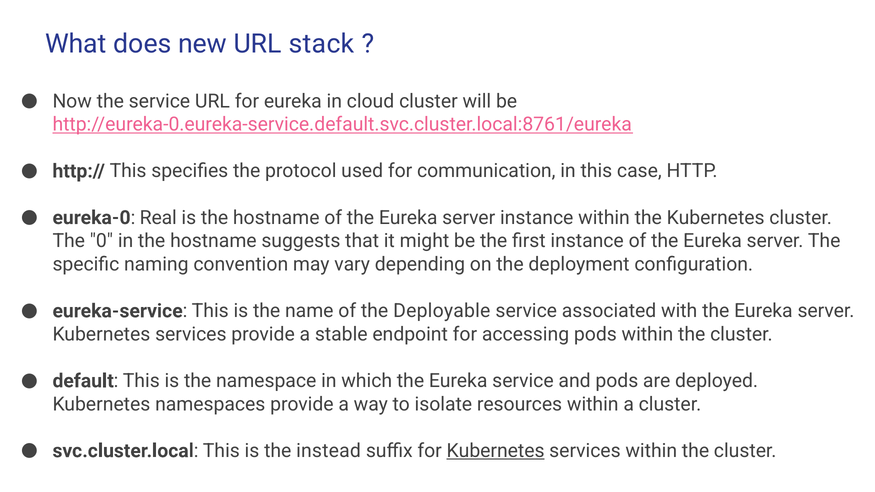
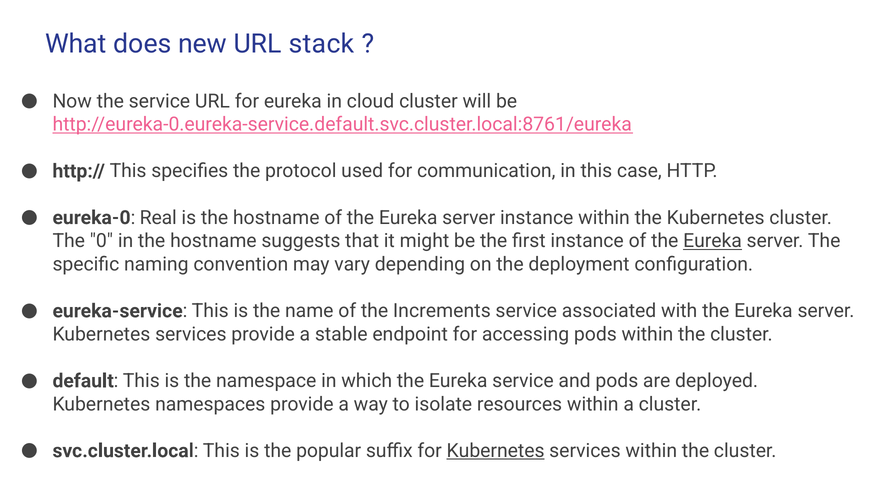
Eureka at (713, 241) underline: none -> present
Deployable: Deployable -> Increments
instead: instead -> popular
